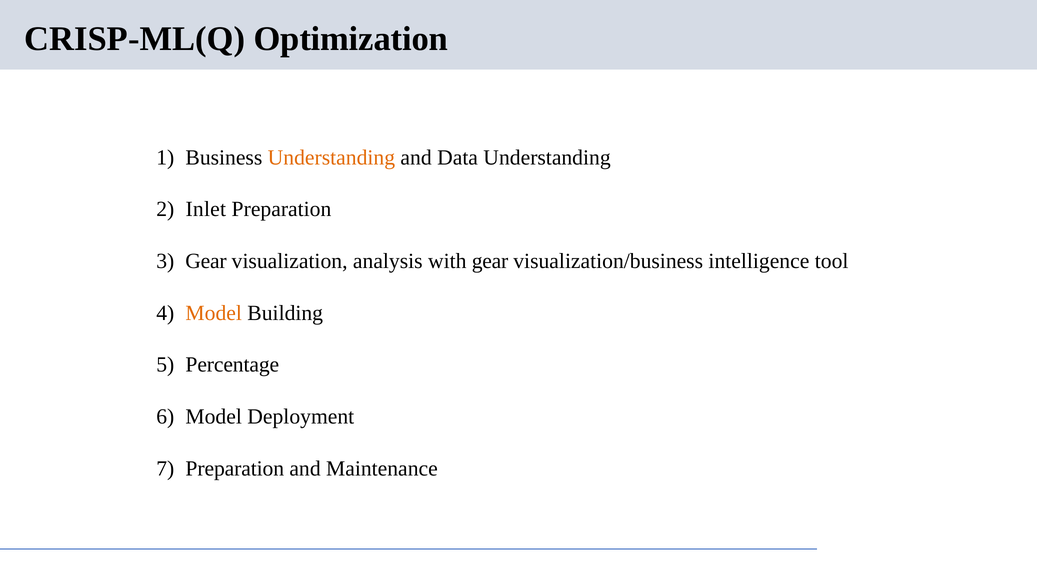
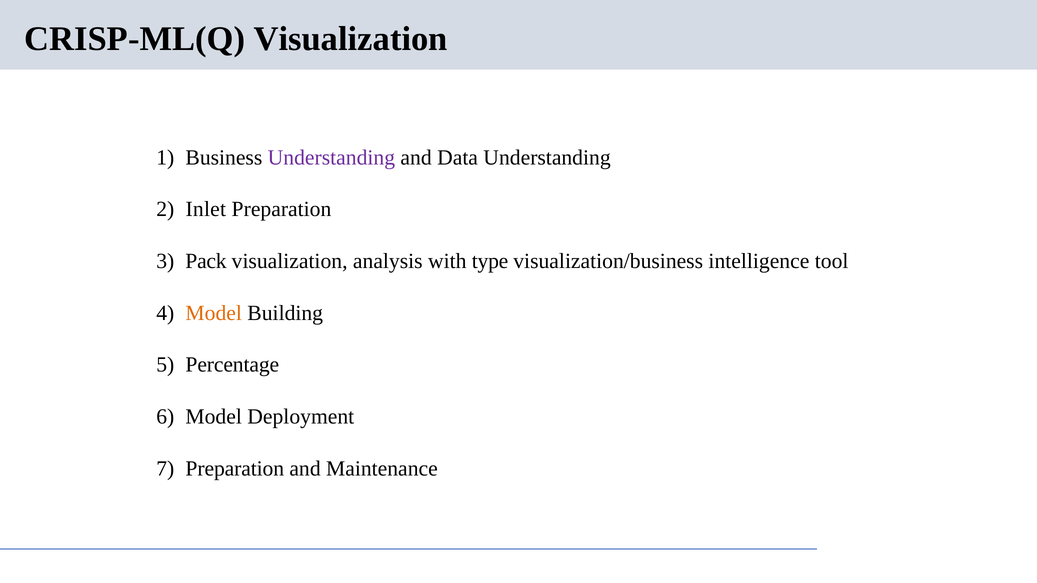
CRISP-ML(Q Optimization: Optimization -> Visualization
Understanding at (331, 158) colour: orange -> purple
Gear at (206, 261): Gear -> Pack
with gear: gear -> type
